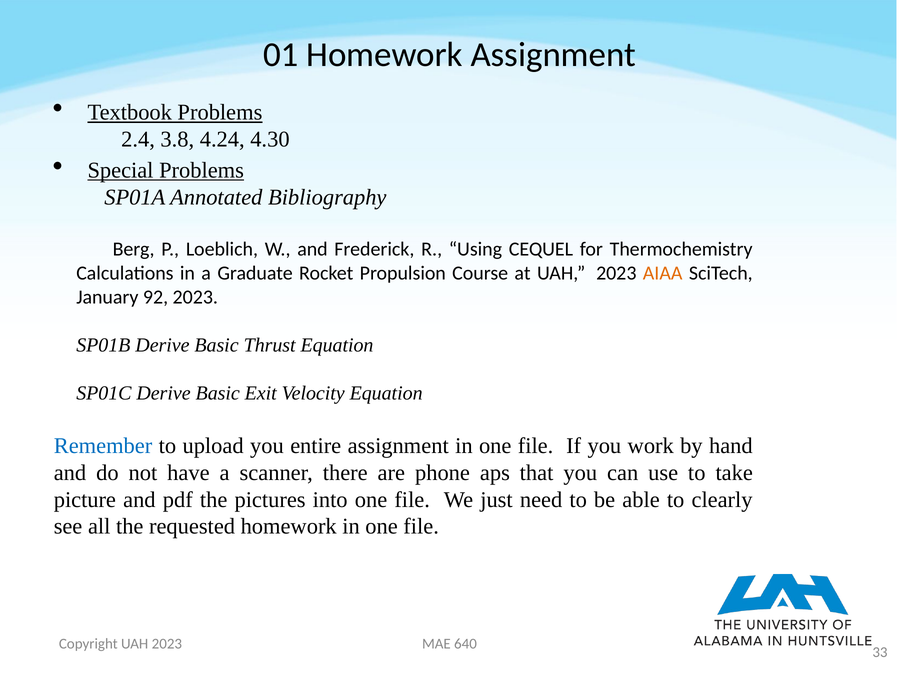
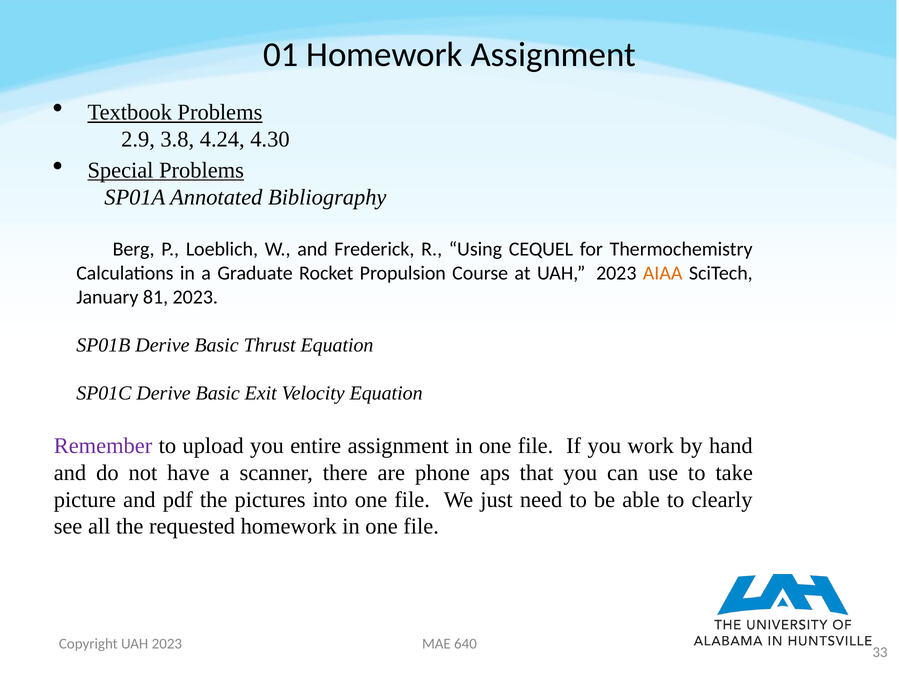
2.4: 2.4 -> 2.9
92: 92 -> 81
Remember colour: blue -> purple
